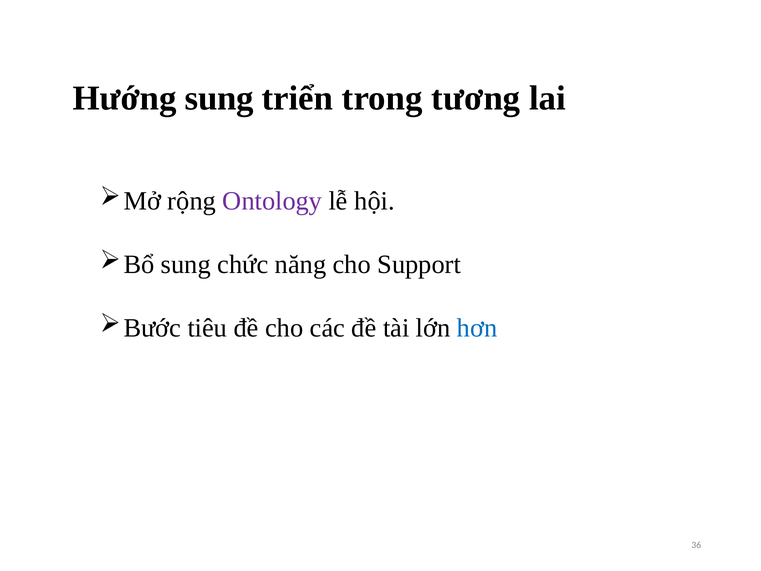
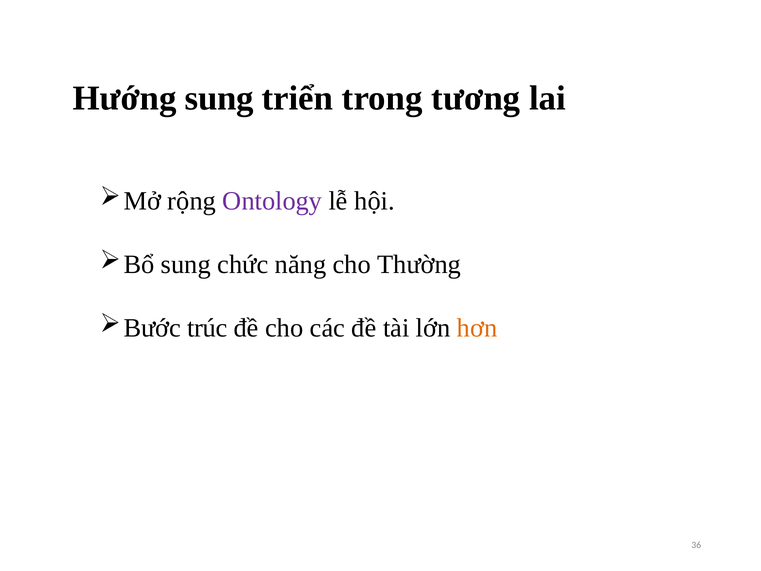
Support: Support -> Thường
tiêu: tiêu -> trúc
hơn colour: blue -> orange
